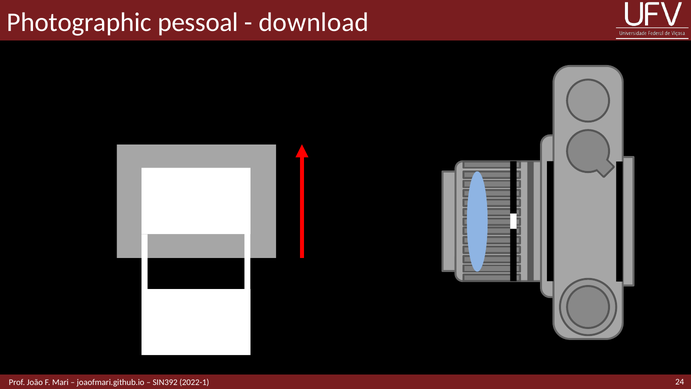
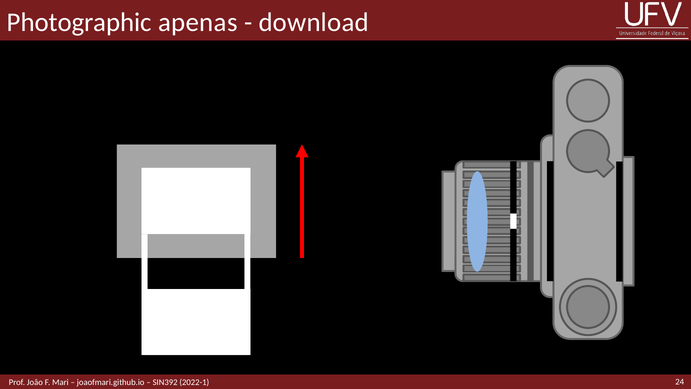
pessoal: pessoal -> apenas
